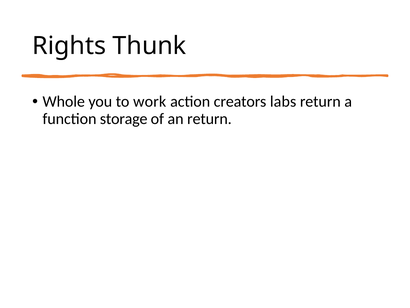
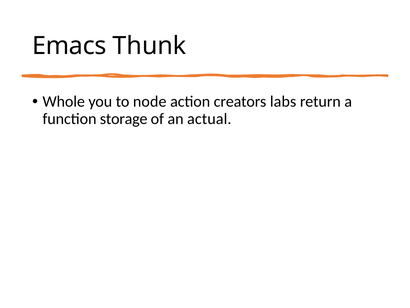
Rights: Rights -> Emacs
work: work -> node
an return: return -> actual
